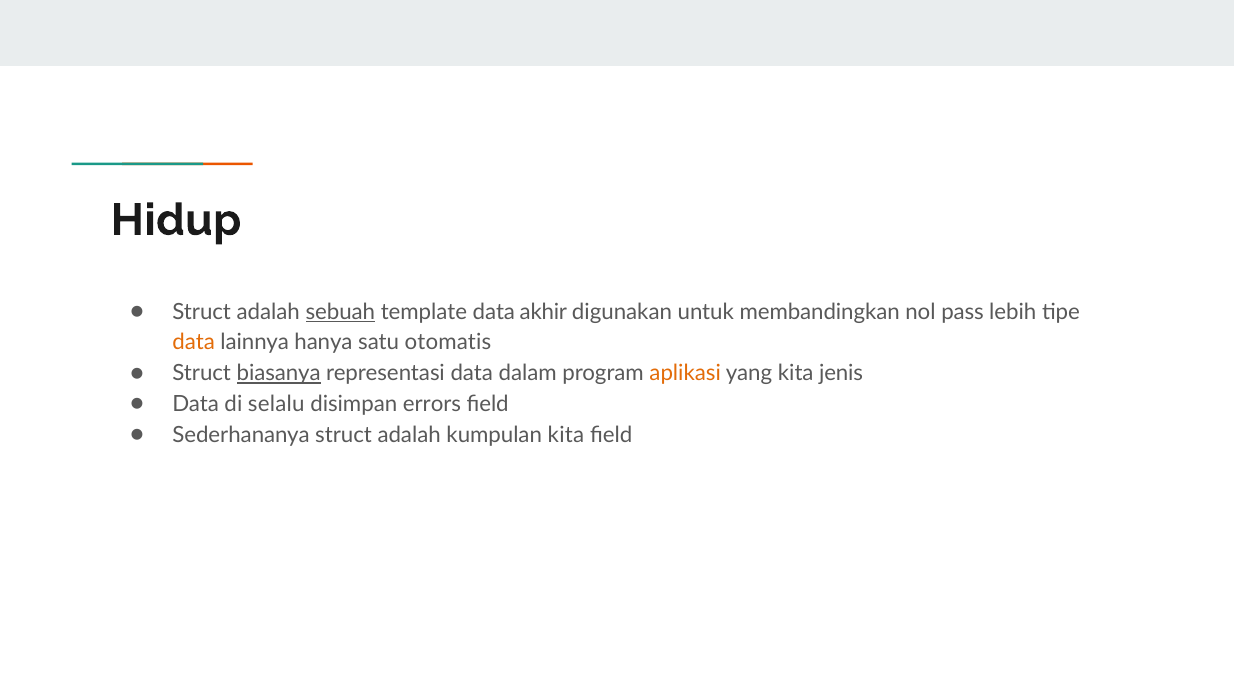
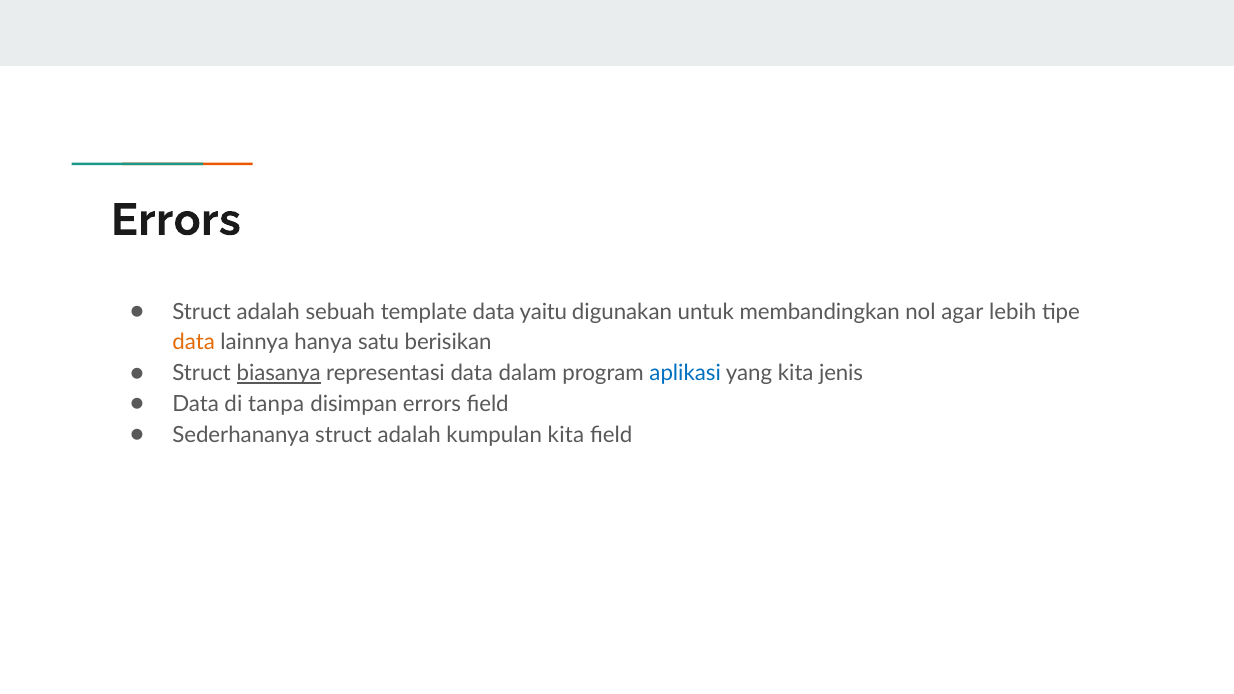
Hidup at (176, 220): Hidup -> Errors
sebuah underline: present -> none
akhir: akhir -> yaitu
pass: pass -> agar
otomatis: otomatis -> berisikan
aplikasi colour: orange -> blue
selalu: selalu -> tanpa
